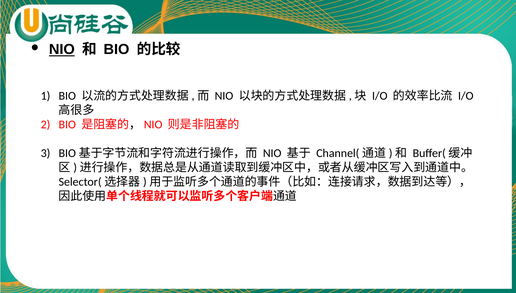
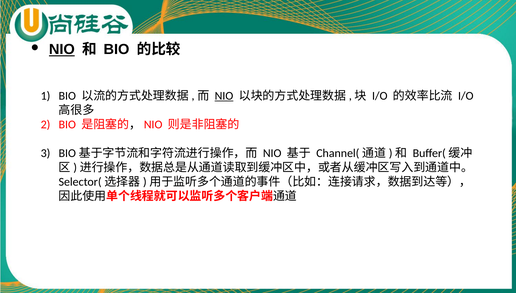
NIO at (224, 96) underline: none -> present
